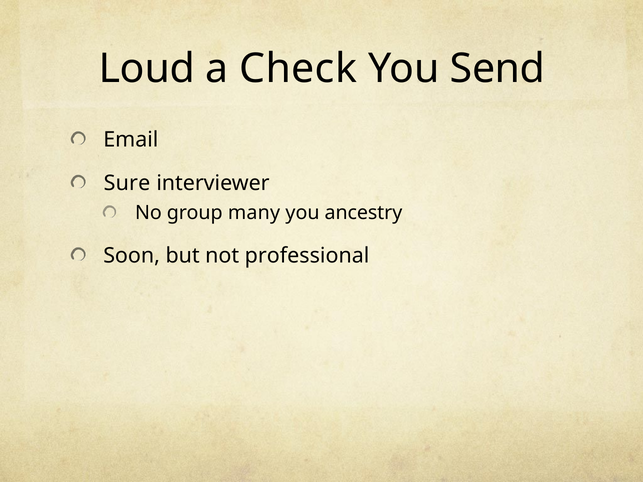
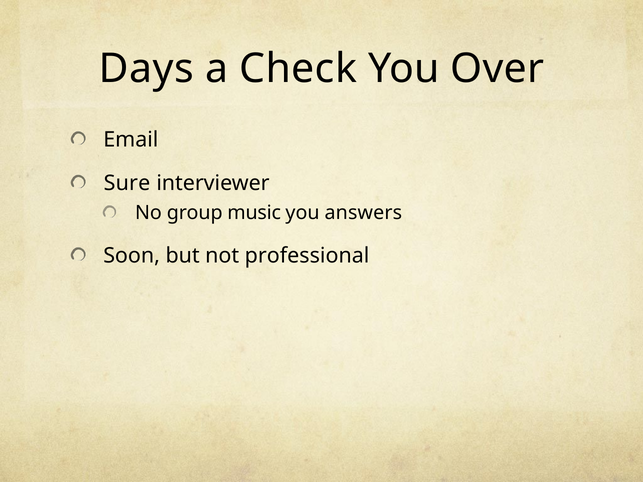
Loud: Loud -> Days
Send: Send -> Over
many: many -> music
ancestry: ancestry -> answers
